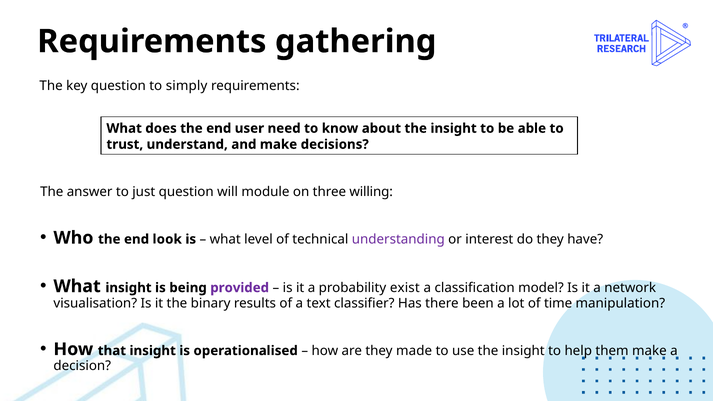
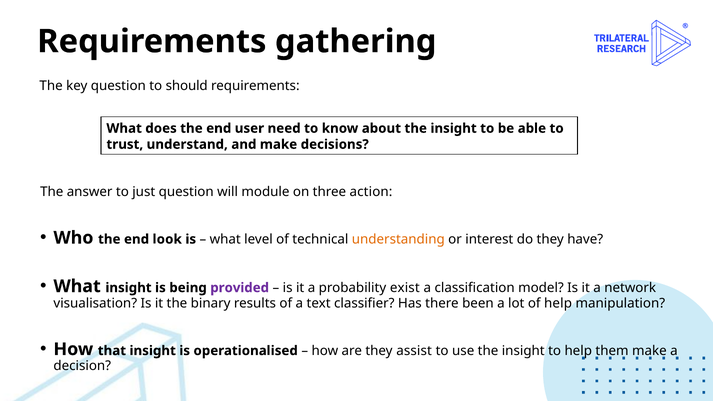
simply: simply -> should
willing: willing -> action
understanding colour: purple -> orange
of time: time -> help
made: made -> assist
